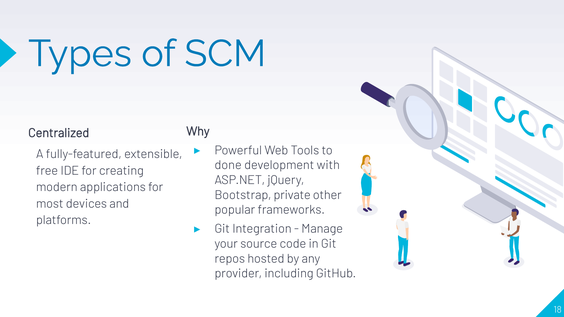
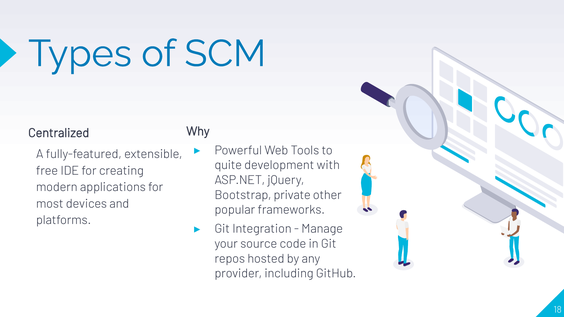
done: done -> quite
